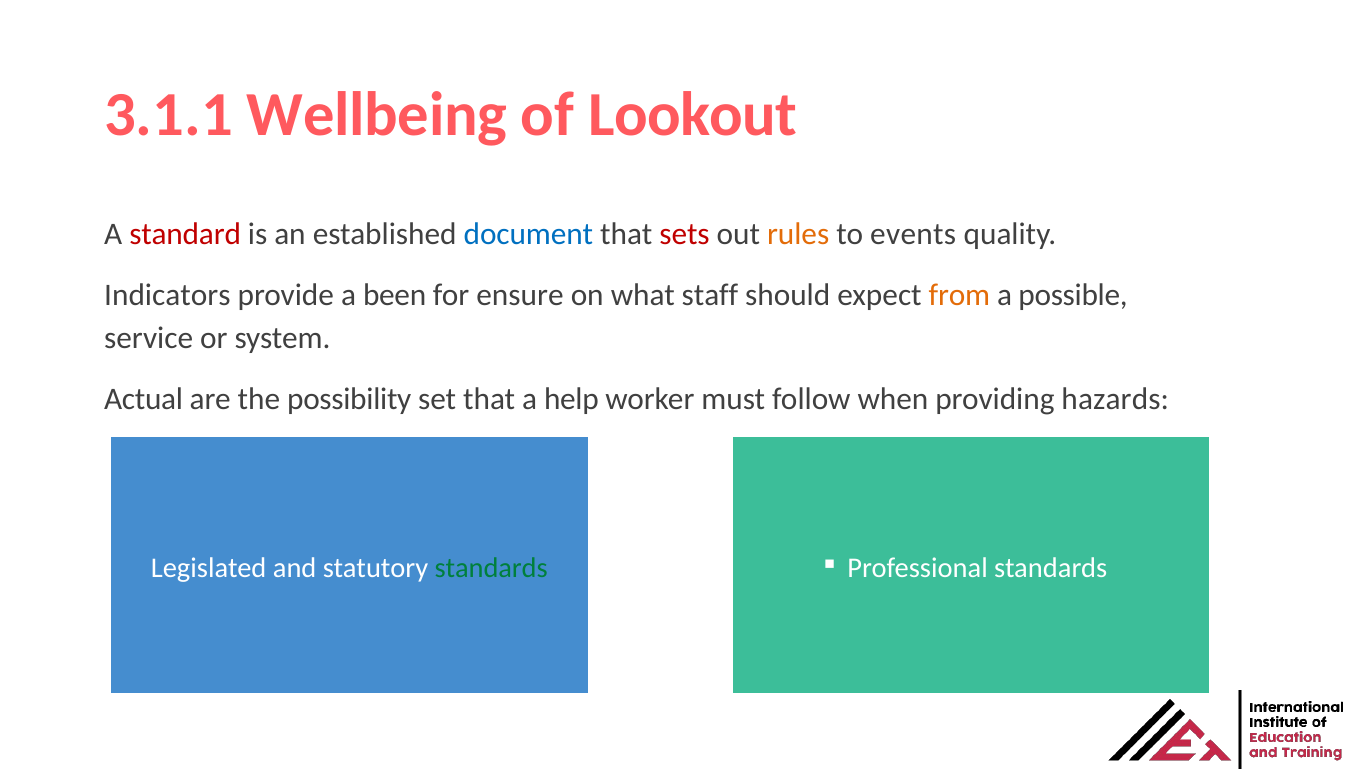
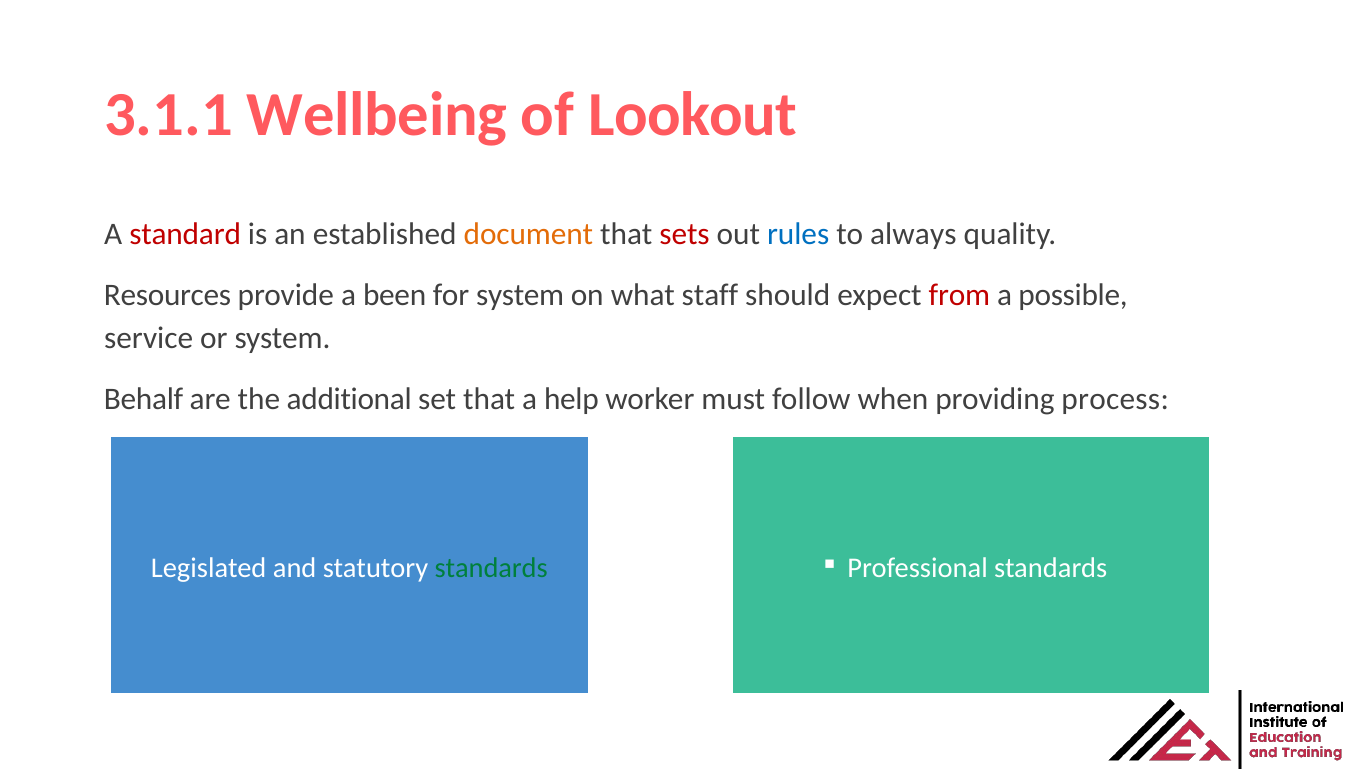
document colour: blue -> orange
rules colour: orange -> blue
events: events -> always
Indicators: Indicators -> Resources
for ensure: ensure -> system
from colour: orange -> red
Actual: Actual -> Behalf
possibility: possibility -> additional
hazards: hazards -> process
